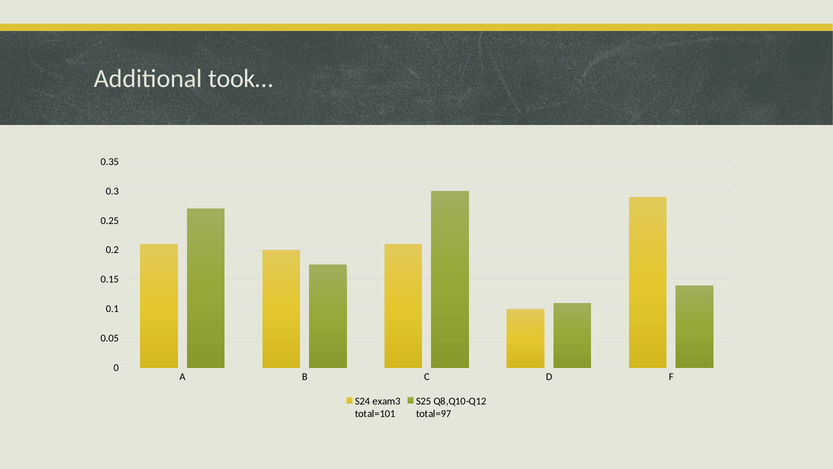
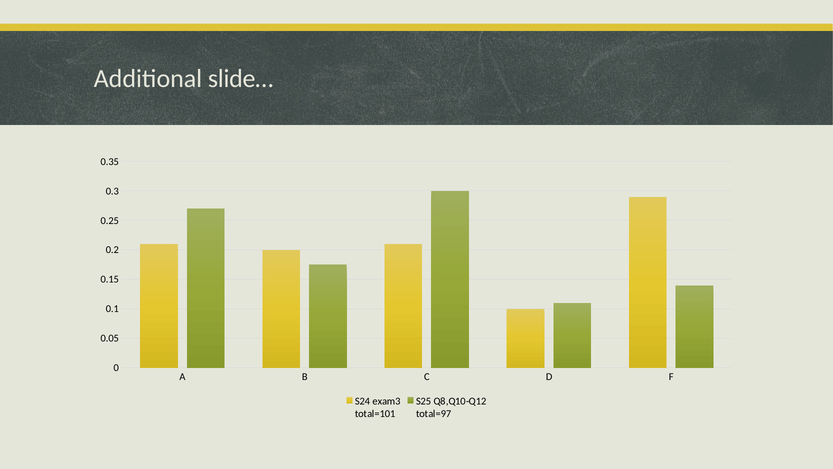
took…: took… -> slide…
